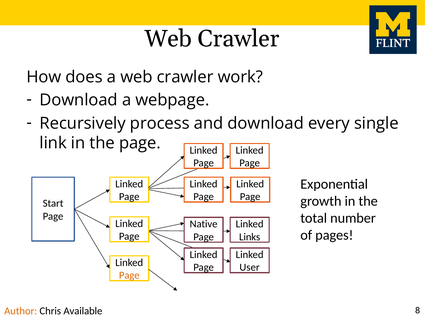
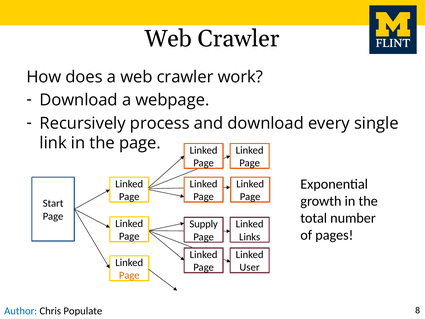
Native: Native -> Supply
Author colour: orange -> blue
Available: Available -> Populate
